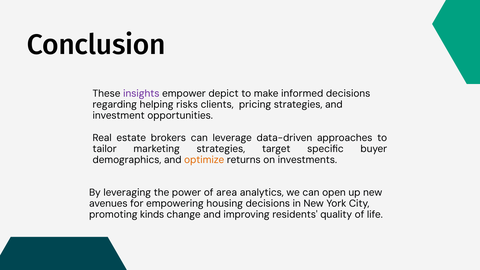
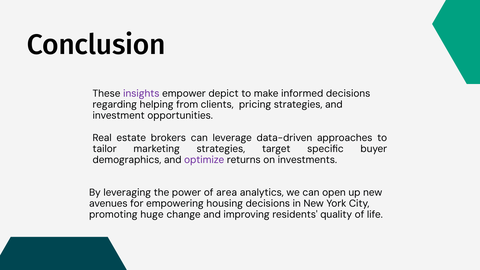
risks: risks -> from
optimize colour: orange -> purple
kinds: kinds -> huge
